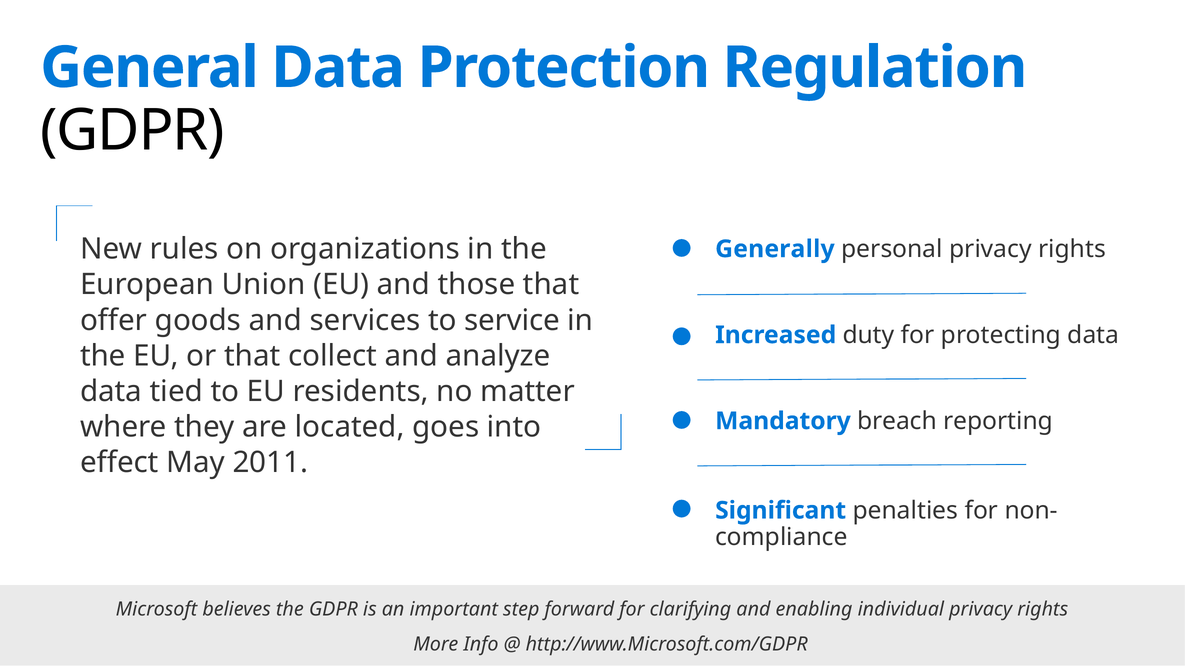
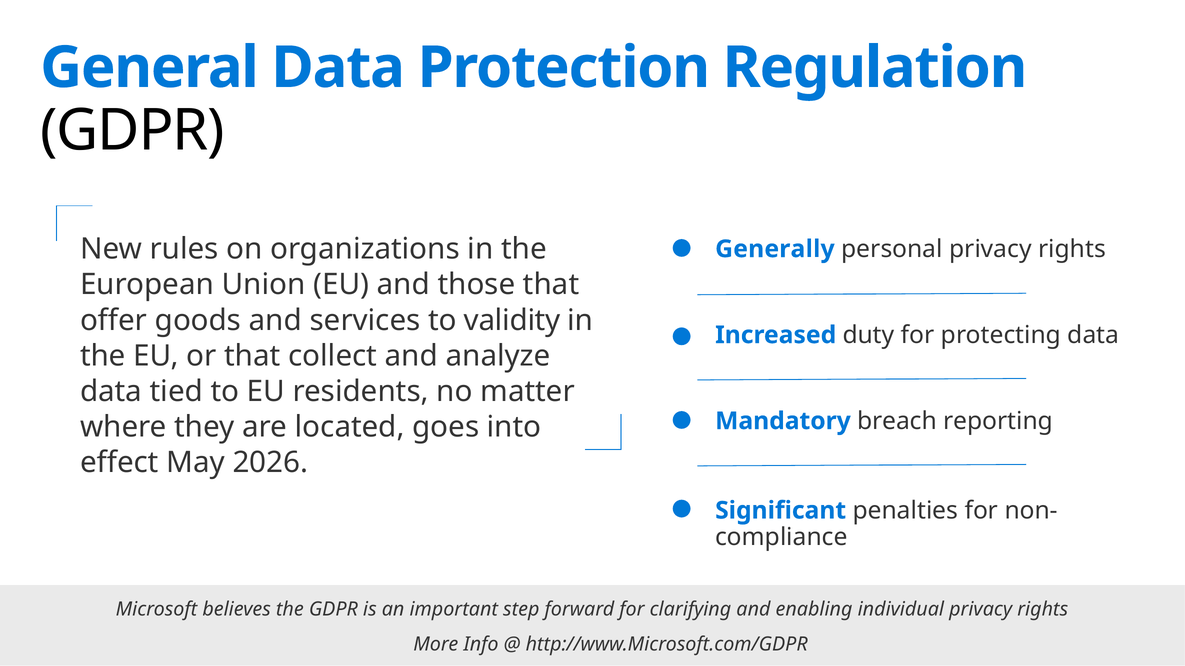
service: service -> validity
2011: 2011 -> 2026
